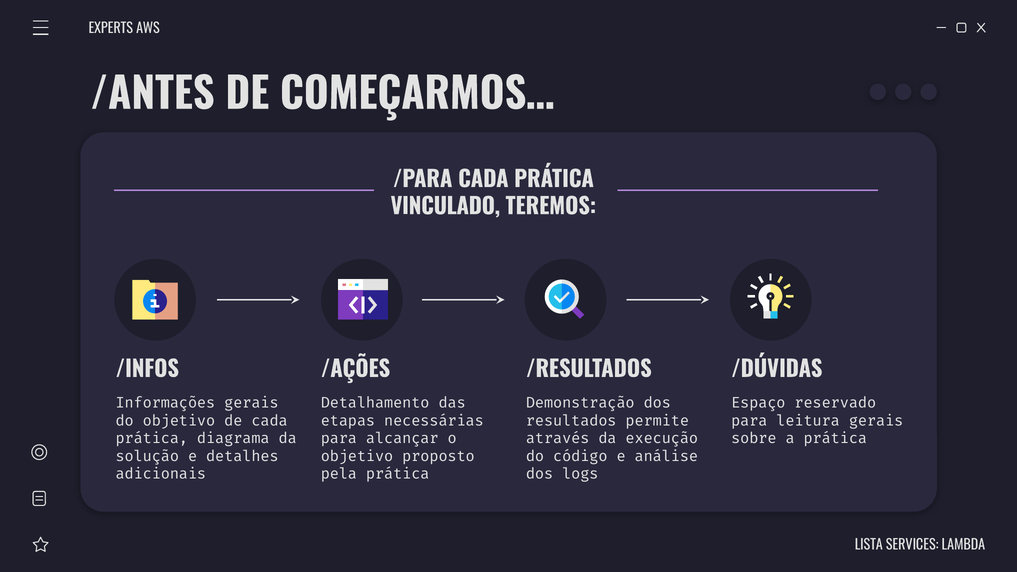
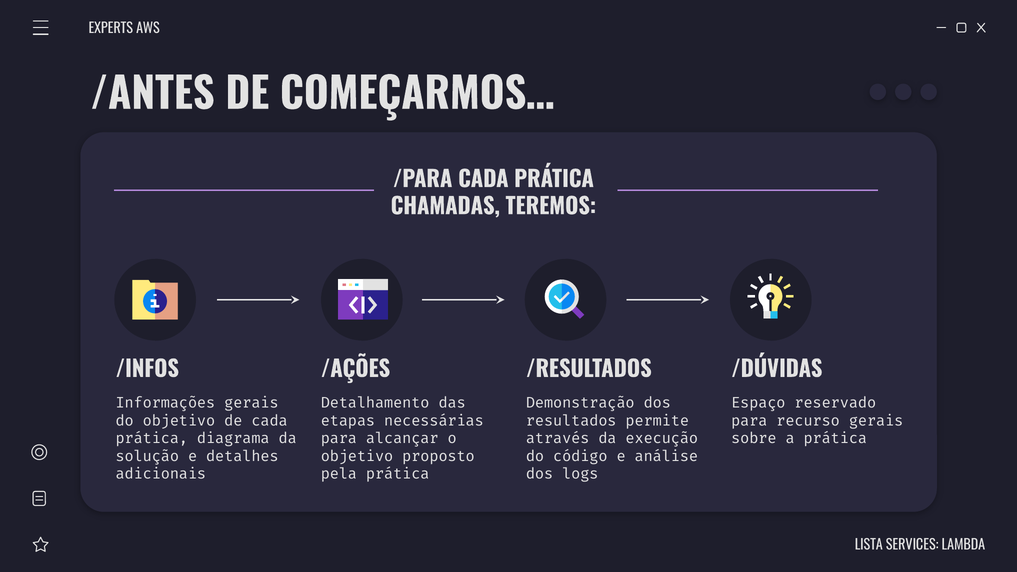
VINCULADO: VINCULADO -> CHAMADAS
leitura: leitura -> recurso
